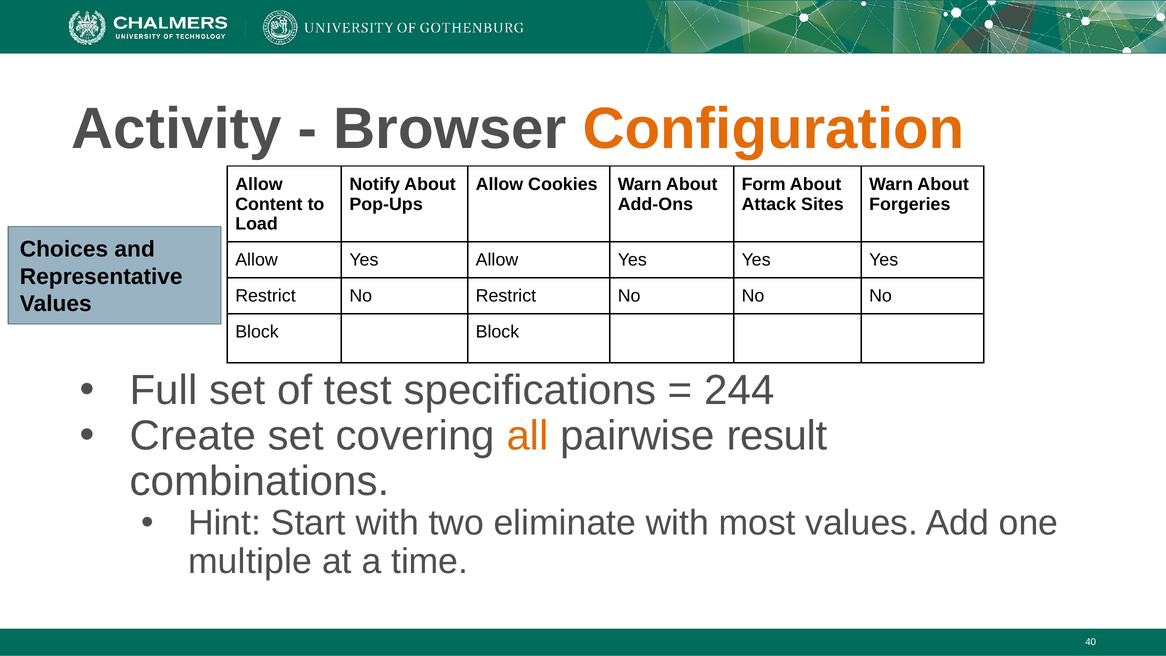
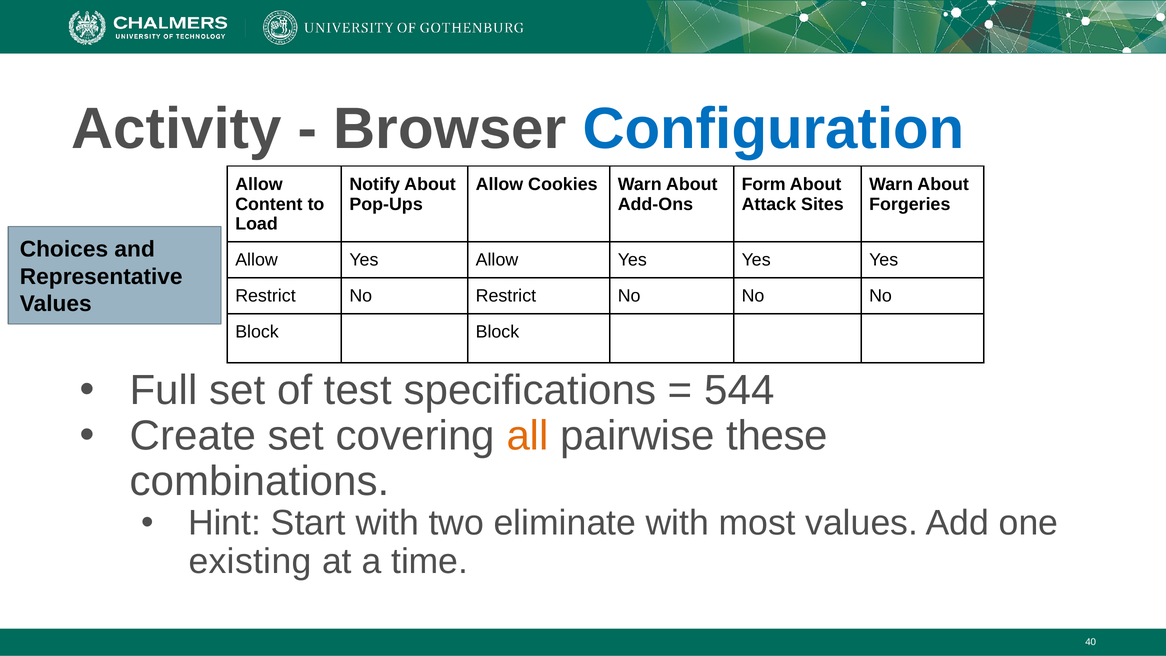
Configuration colour: orange -> blue
244: 244 -> 544
result: result -> these
multiple: multiple -> existing
